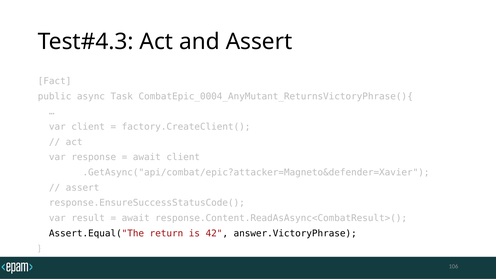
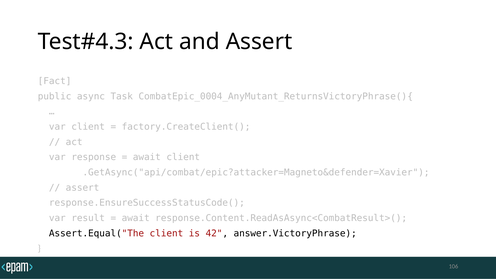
Assert.Equal("The return: return -> client
